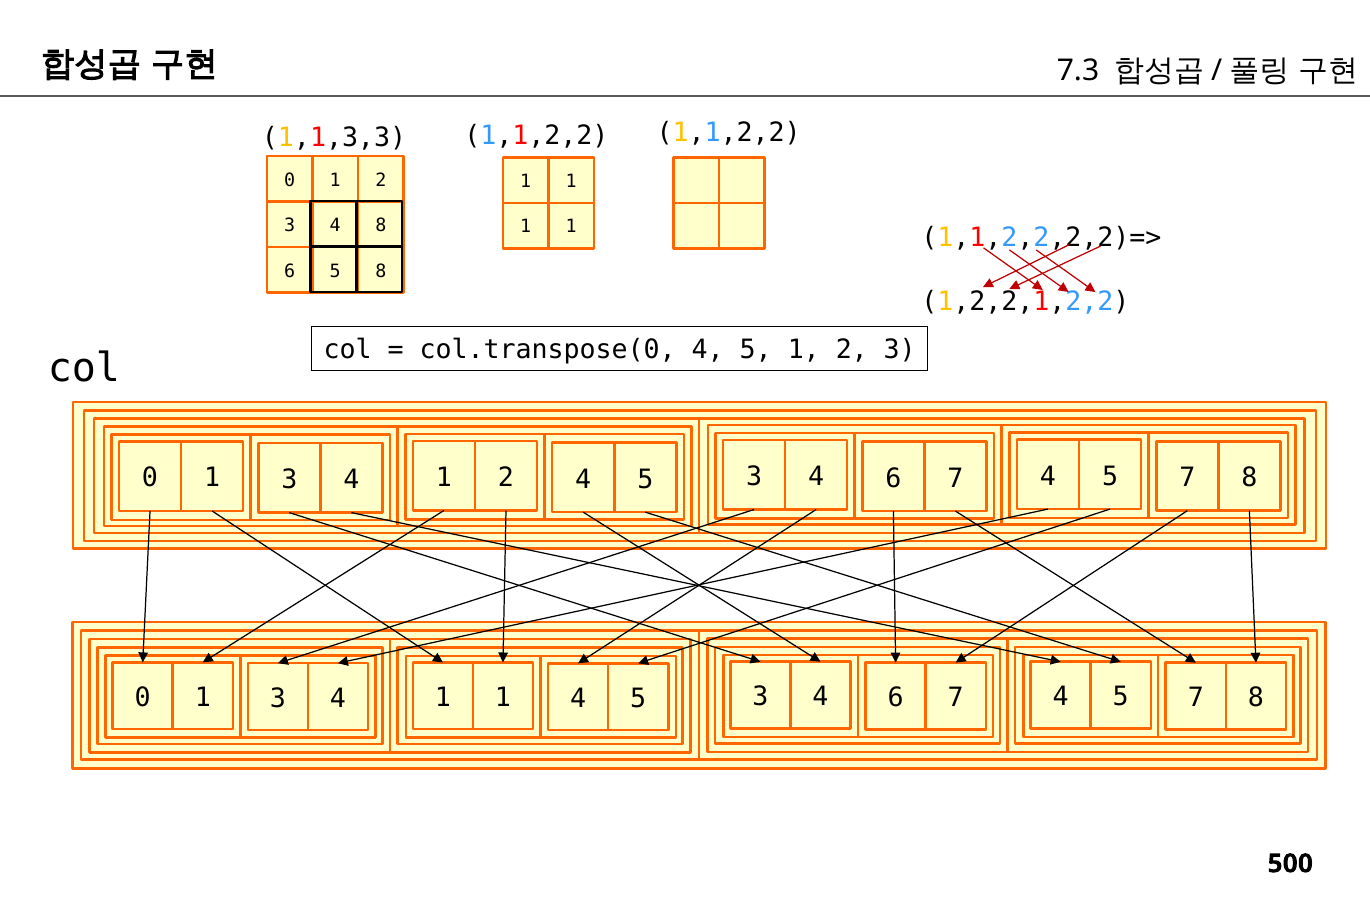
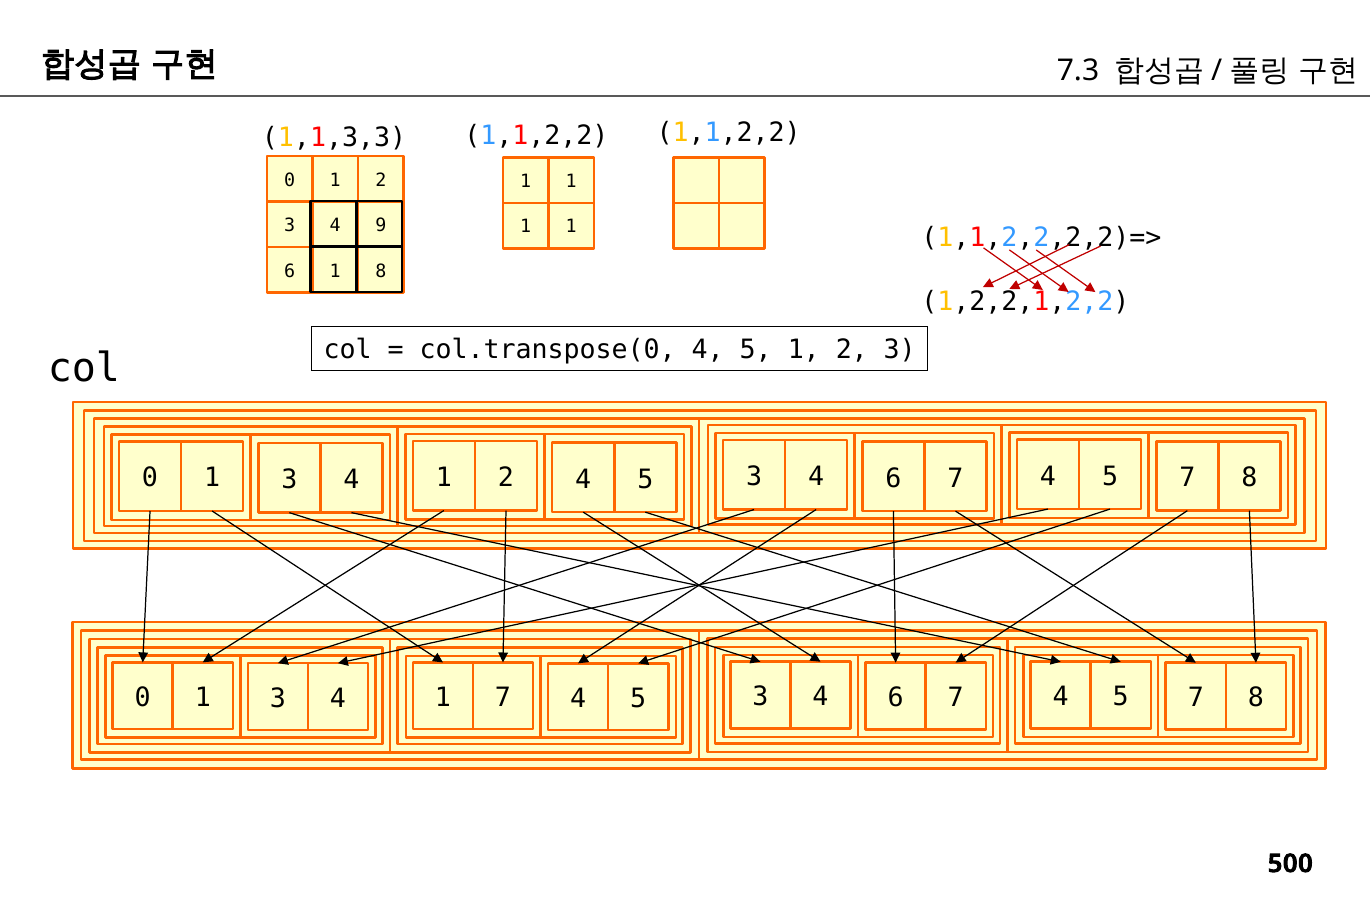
4 8: 8 -> 9
6 5: 5 -> 1
4 1 1: 1 -> 7
